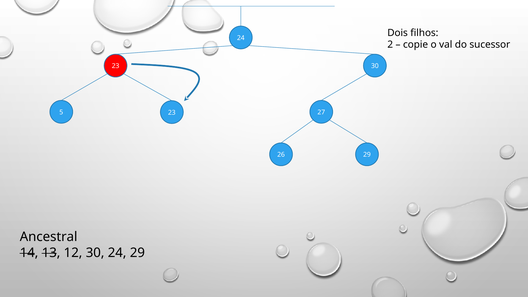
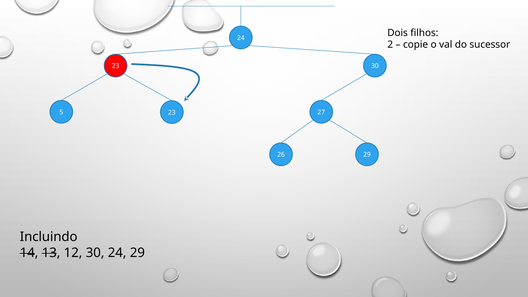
Ancestral: Ancestral -> Incluindo
